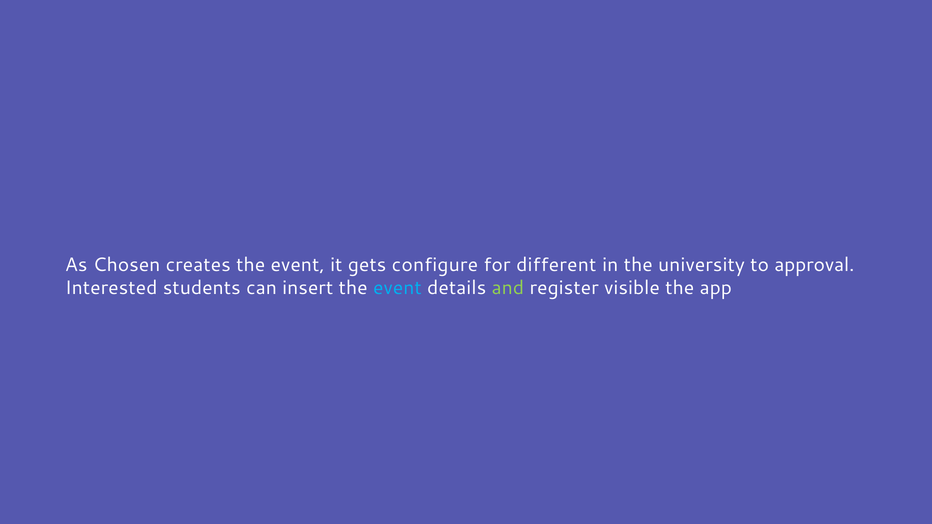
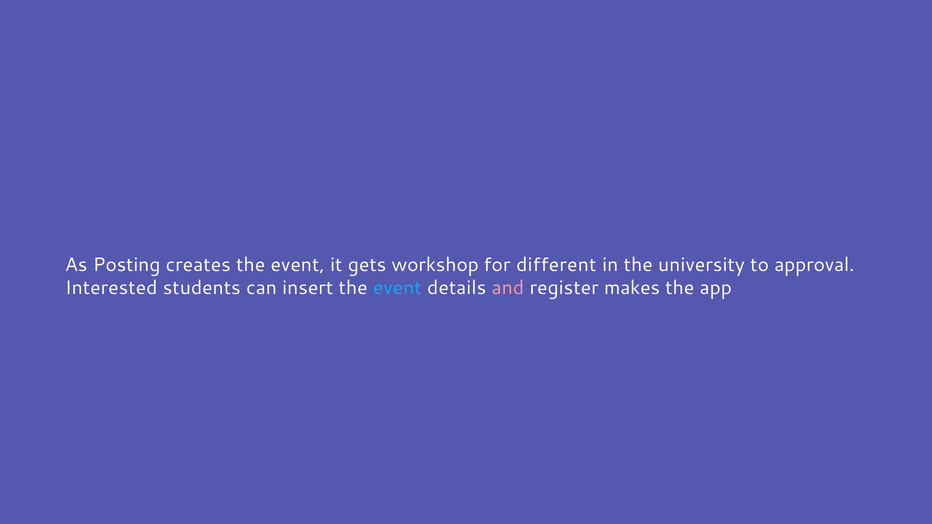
Chosen: Chosen -> Posting
configure: configure -> workshop
and colour: light green -> pink
visible: visible -> makes
